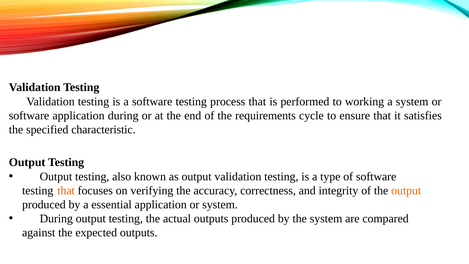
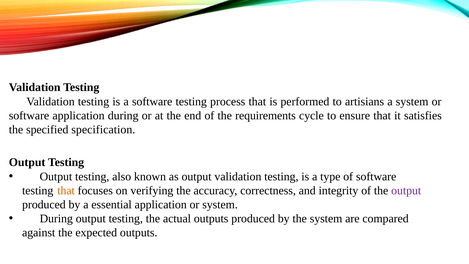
working: working -> artisians
characteristic: characteristic -> specification
output at (406, 190) colour: orange -> purple
